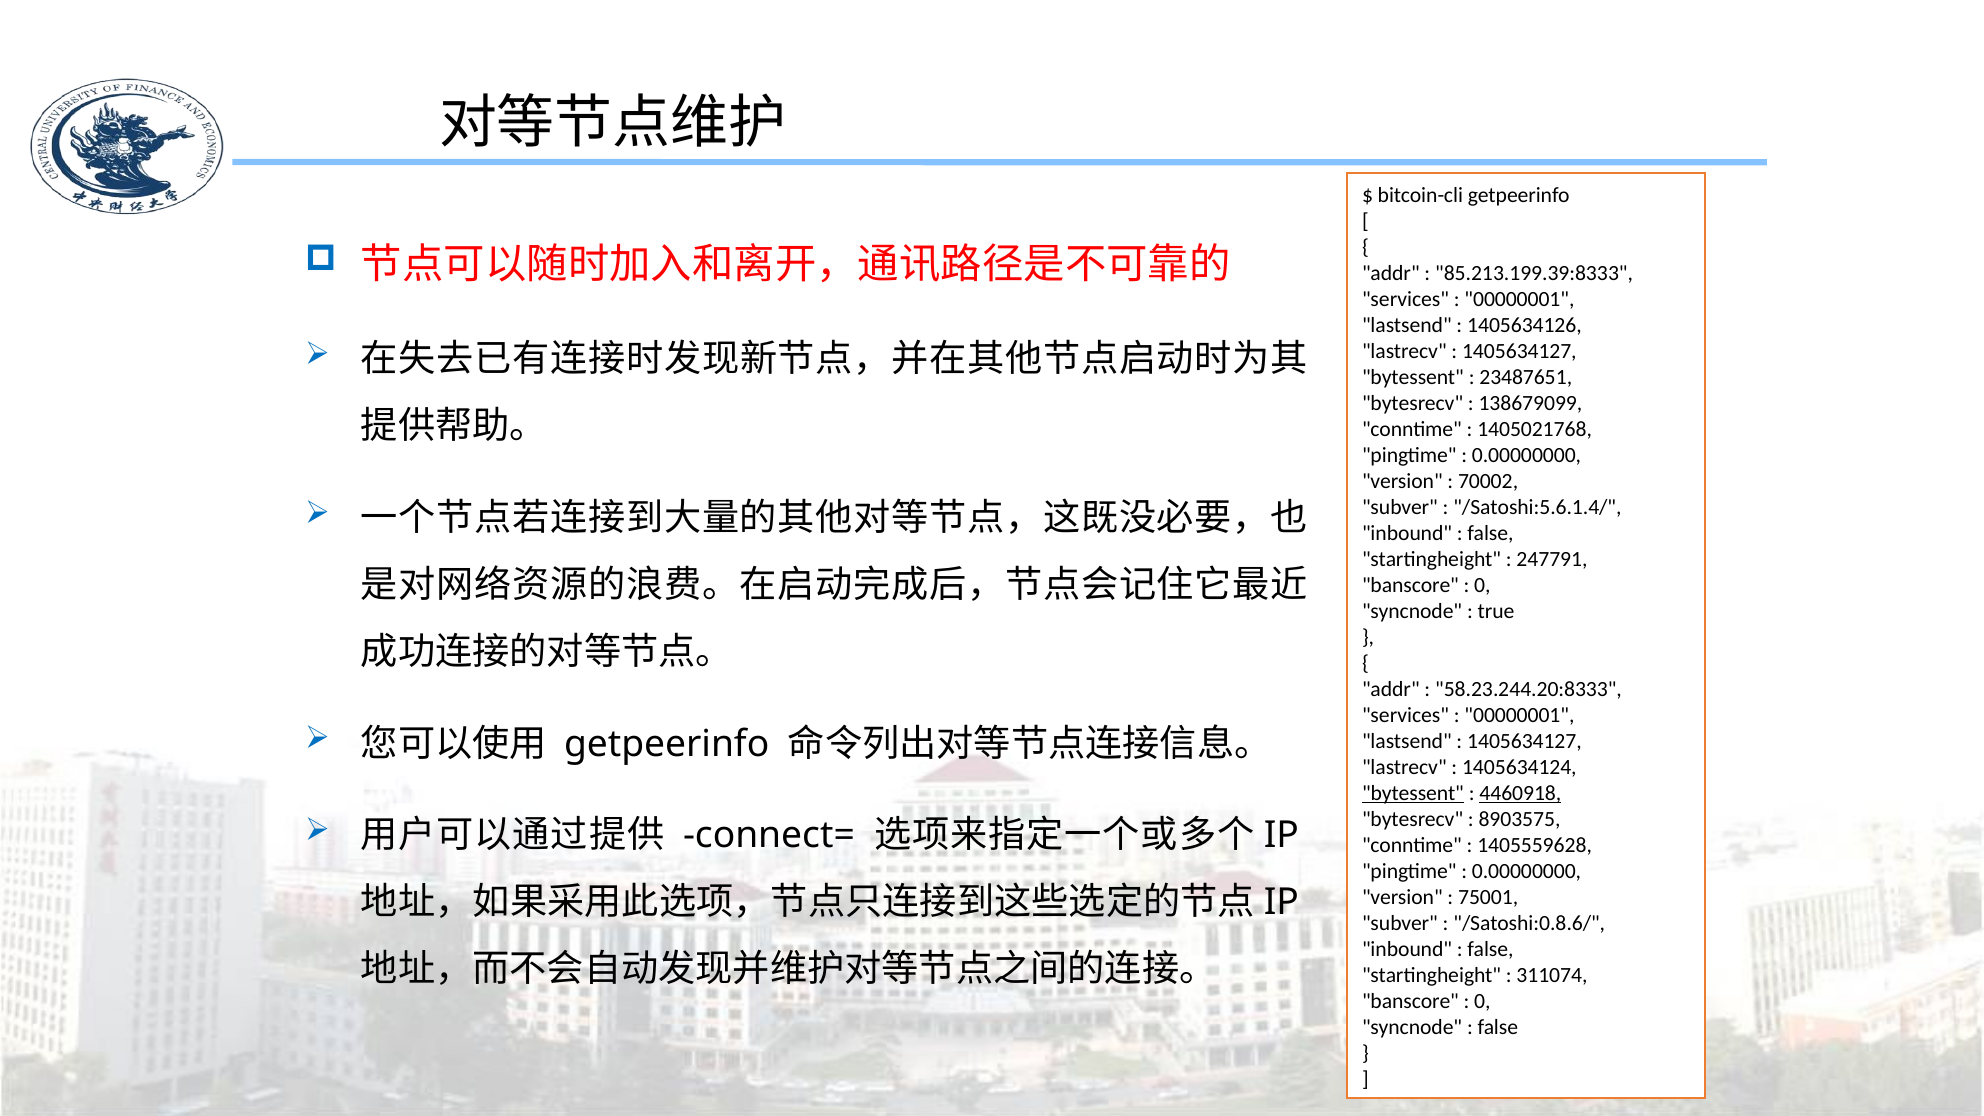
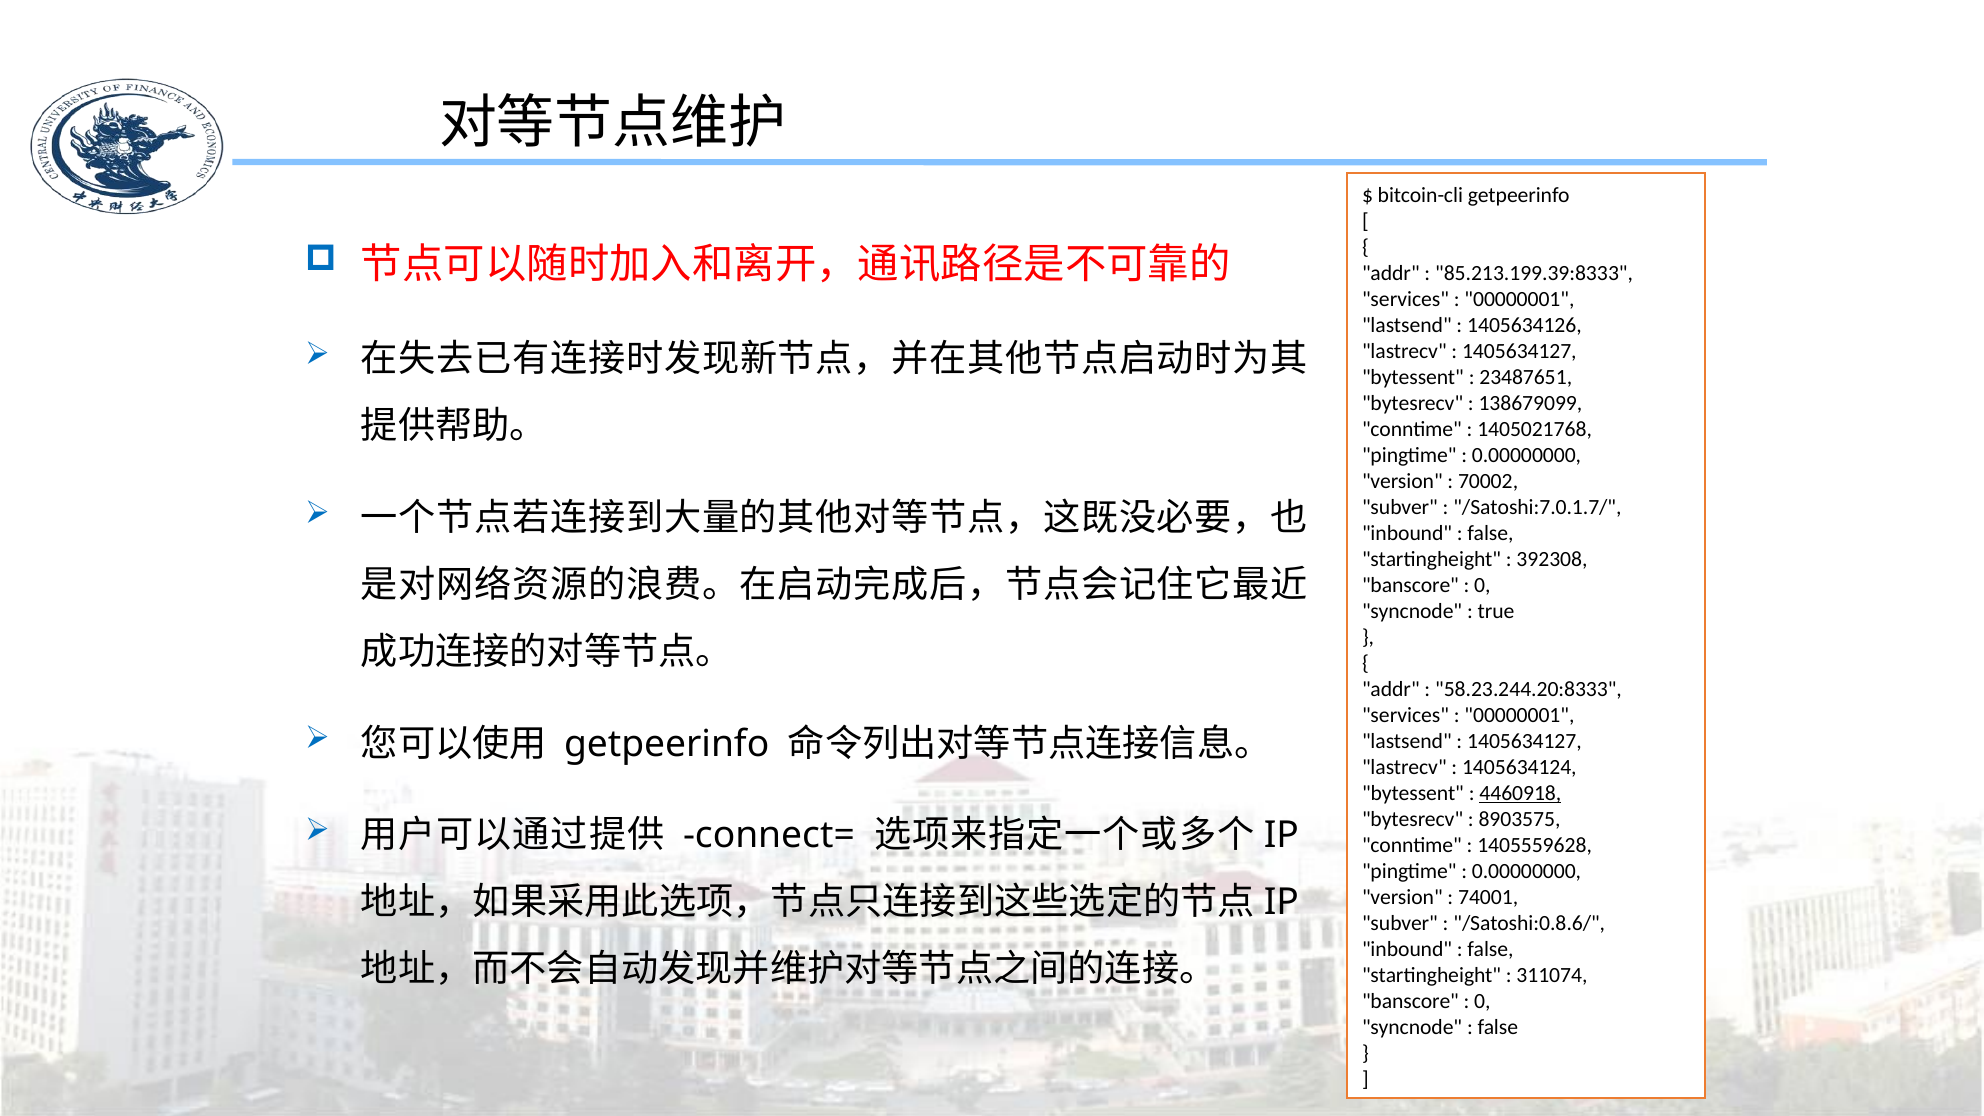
/Satoshi:5.6.1.4/: /Satoshi:5.6.1.4/ -> /Satoshi:7.0.1.7/
247791: 247791 -> 392308
bytessent at (1413, 793) underline: present -> none
75001: 75001 -> 74001
